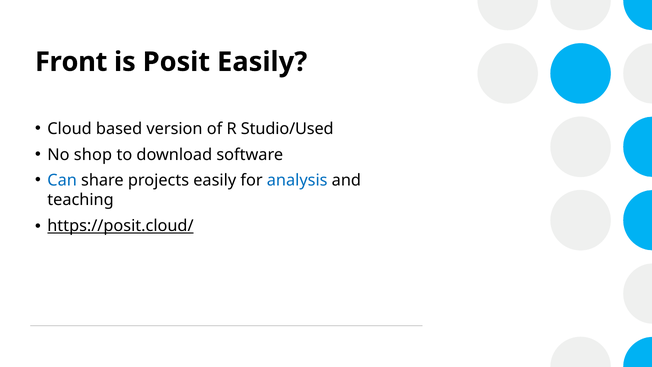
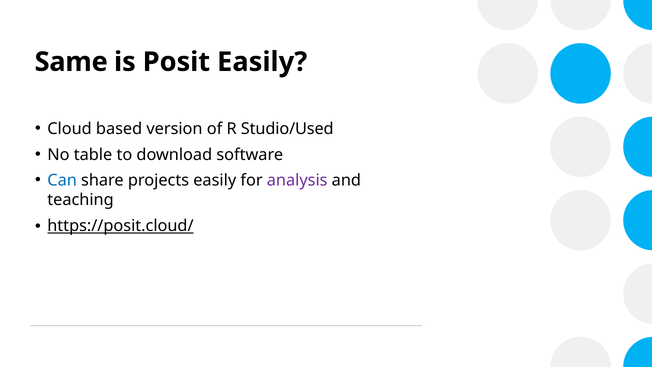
Front: Front -> Same
shop: shop -> table
analysis colour: blue -> purple
